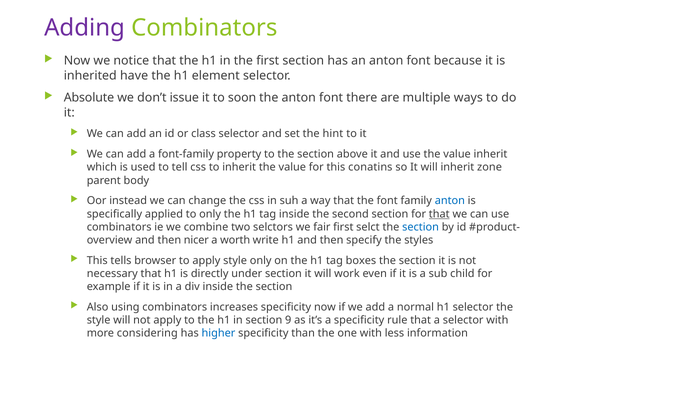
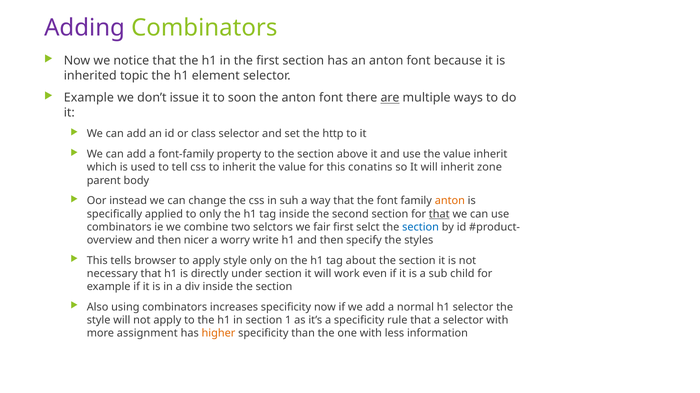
have: have -> topic
Absolute at (89, 98): Absolute -> Example
are underline: none -> present
hint: hint -> http
anton at (450, 201) colour: blue -> orange
worth: worth -> worry
boxes: boxes -> about
9: 9 -> 1
considering: considering -> assignment
higher colour: blue -> orange
